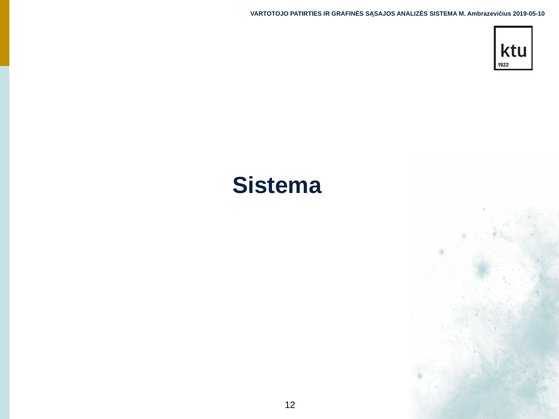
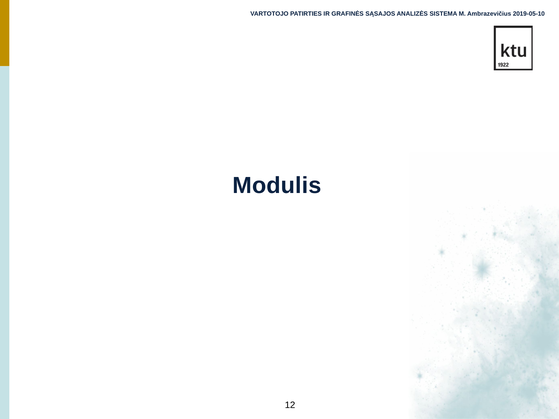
Sistema at (277, 185): Sistema -> Modulis
